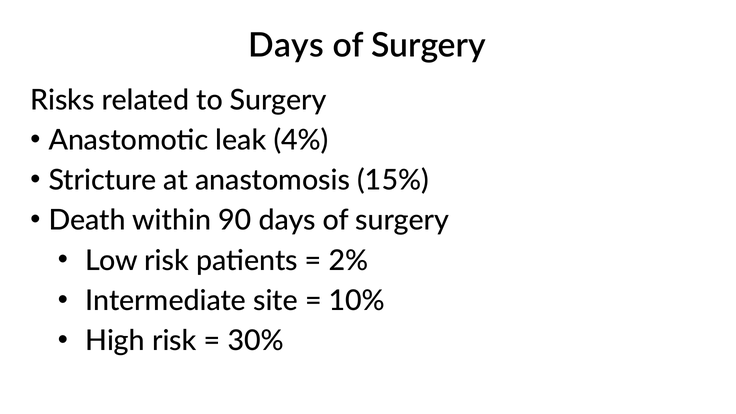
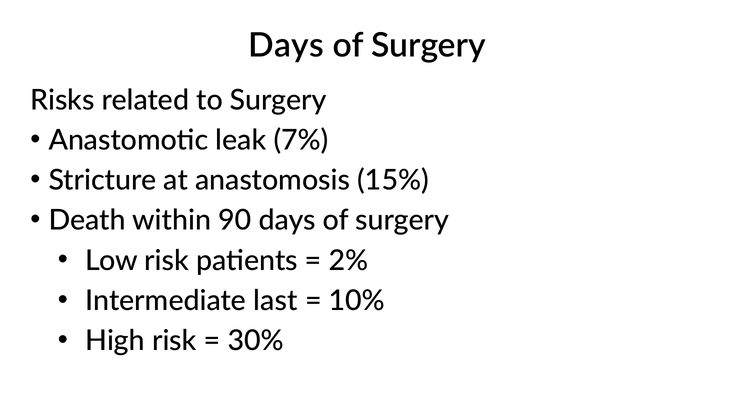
4%: 4% -> 7%
site: site -> last
